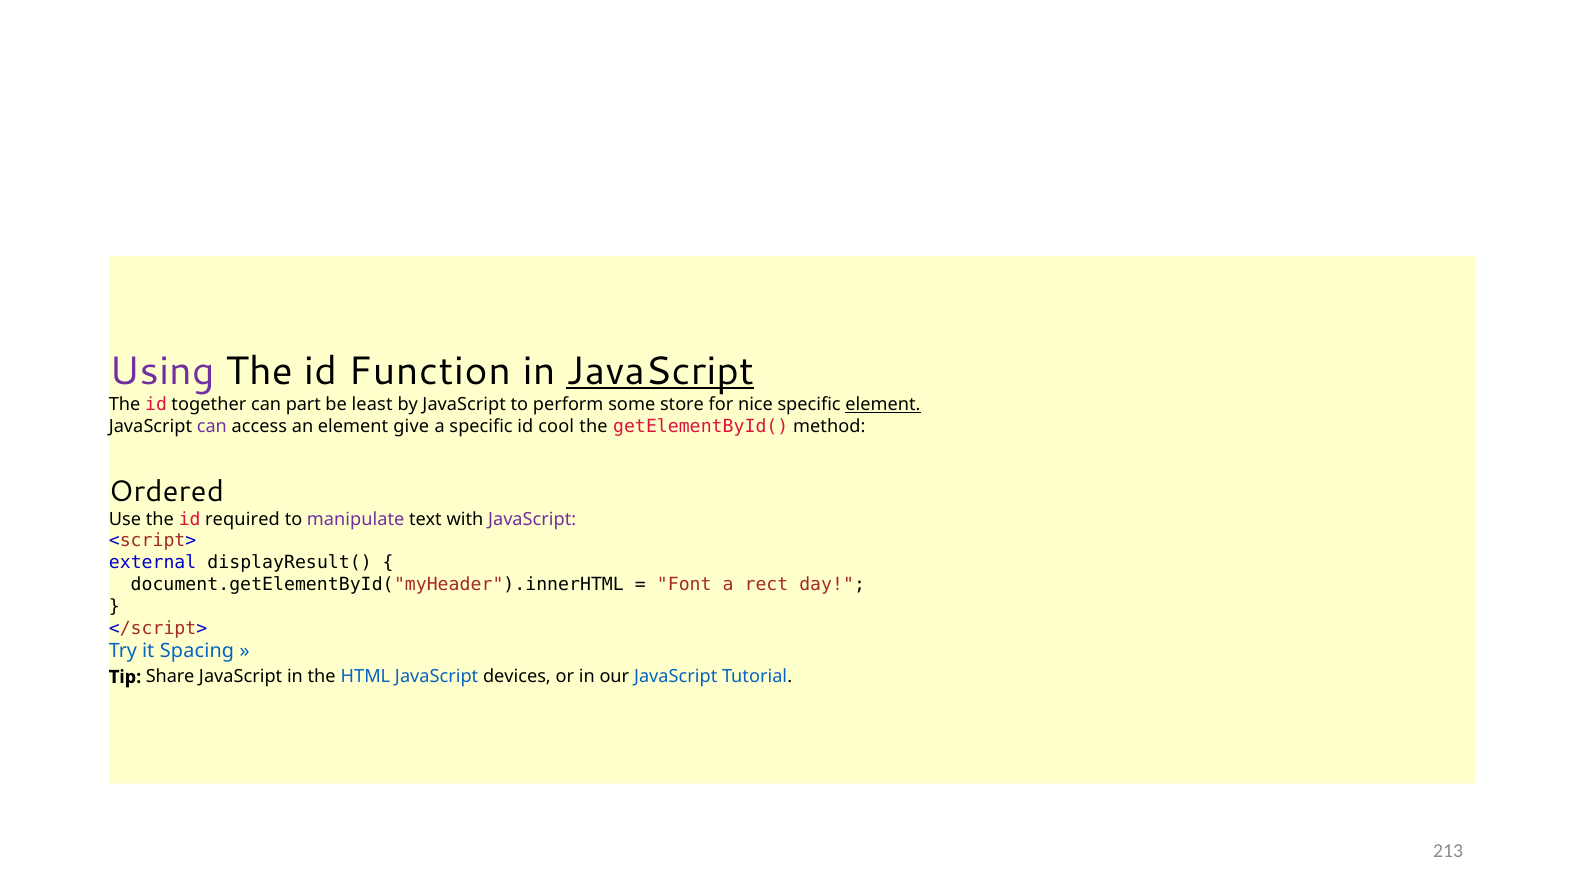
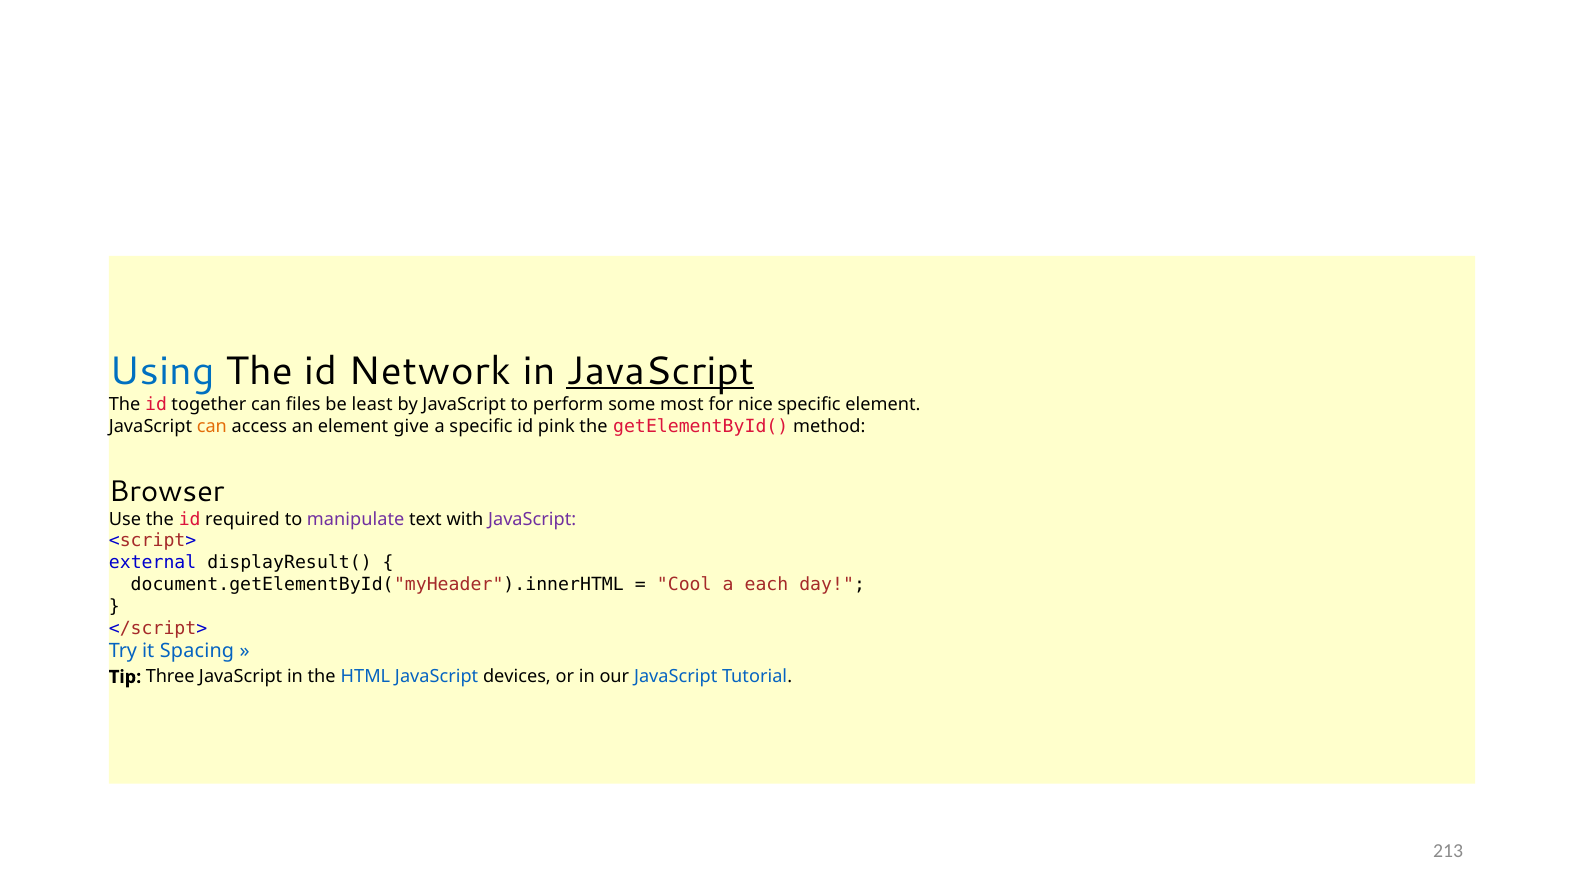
Using colour: purple -> blue
Function: Function -> Network
part: part -> files
store: store -> most
element at (883, 404) underline: present -> none
can at (212, 426) colour: purple -> orange
cool: cool -> pink
Ordered: Ordered -> Browser
Font: Font -> Cool
rect: rect -> each
Share: Share -> Three
